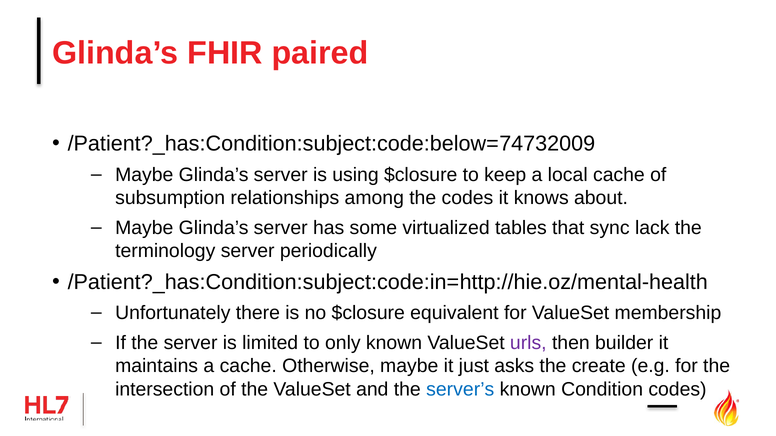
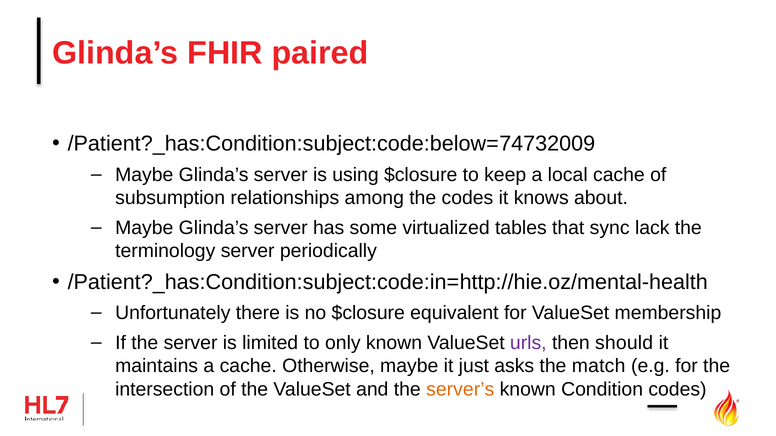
builder: builder -> should
create: create -> match
server’s colour: blue -> orange
